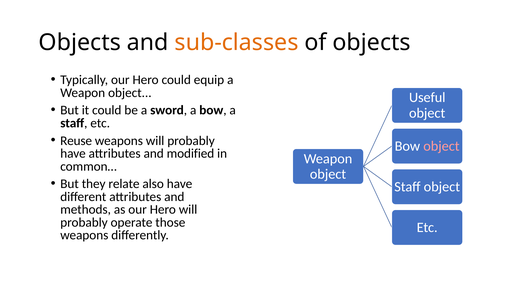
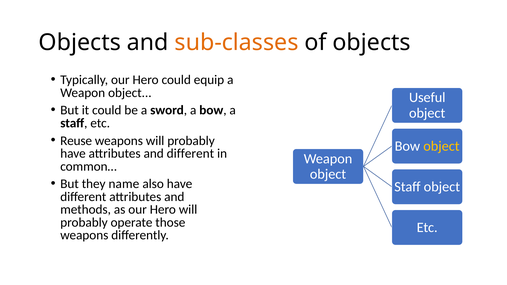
object at (441, 146) colour: pink -> yellow
and modified: modified -> different
relate: relate -> name
